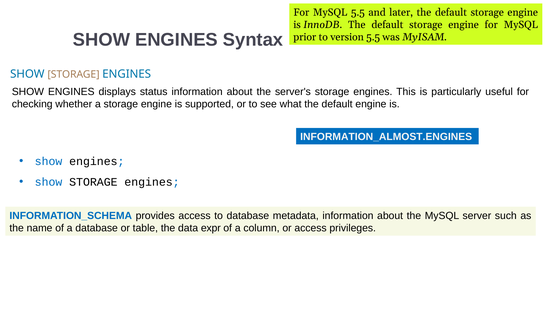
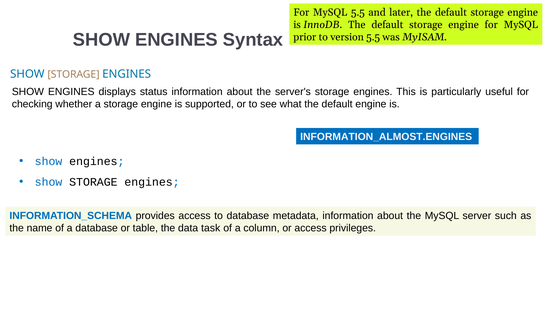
expr: expr -> task
